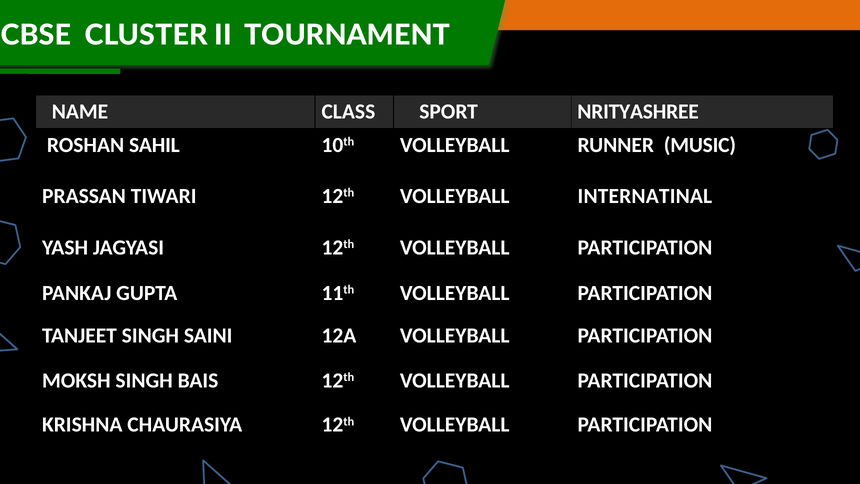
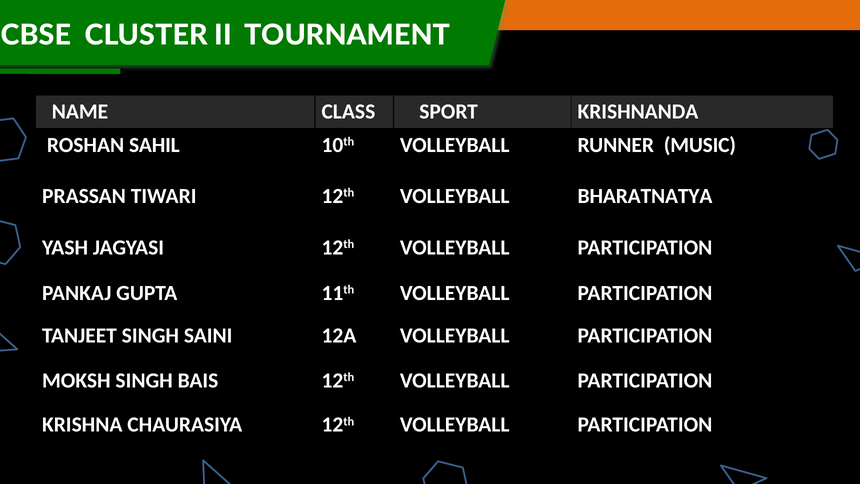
NRITYASHREE: NRITYASHREE -> KRISHNANDA
INTERNATINAL: INTERNATINAL -> BHARATNATYA
